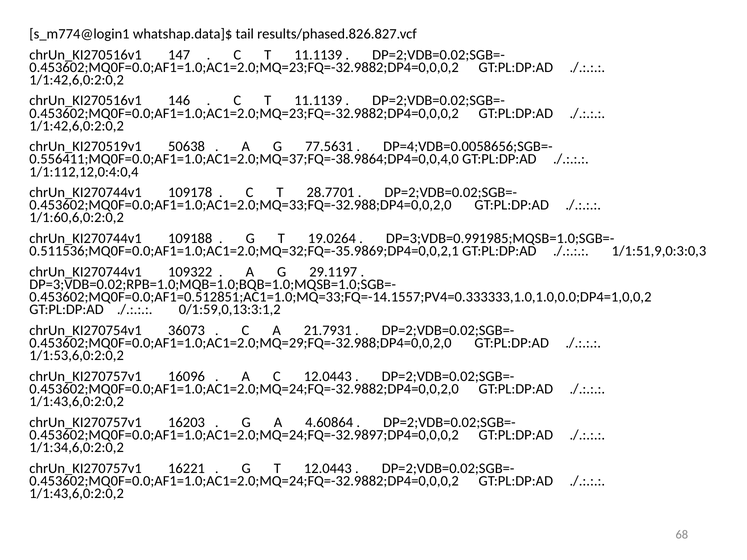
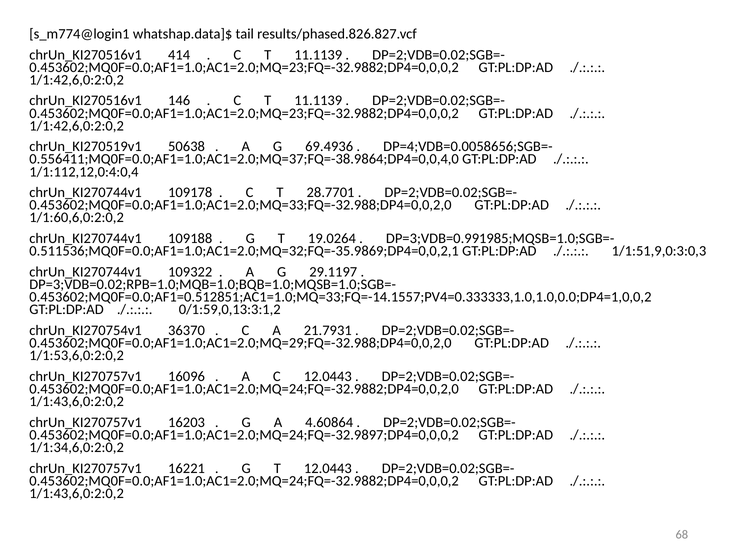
147: 147 -> 414
77.5631: 77.5631 -> 69.4936
36073: 36073 -> 36370
